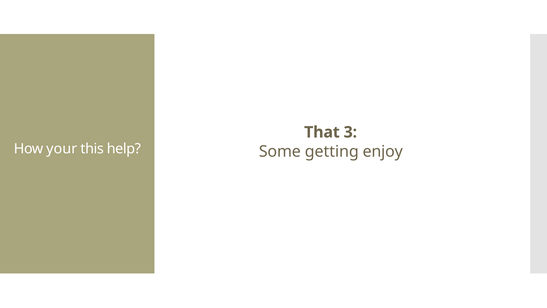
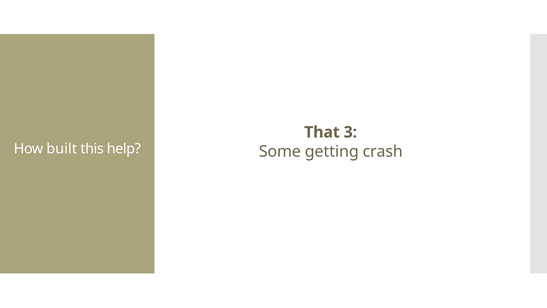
your: your -> built
enjoy: enjoy -> crash
